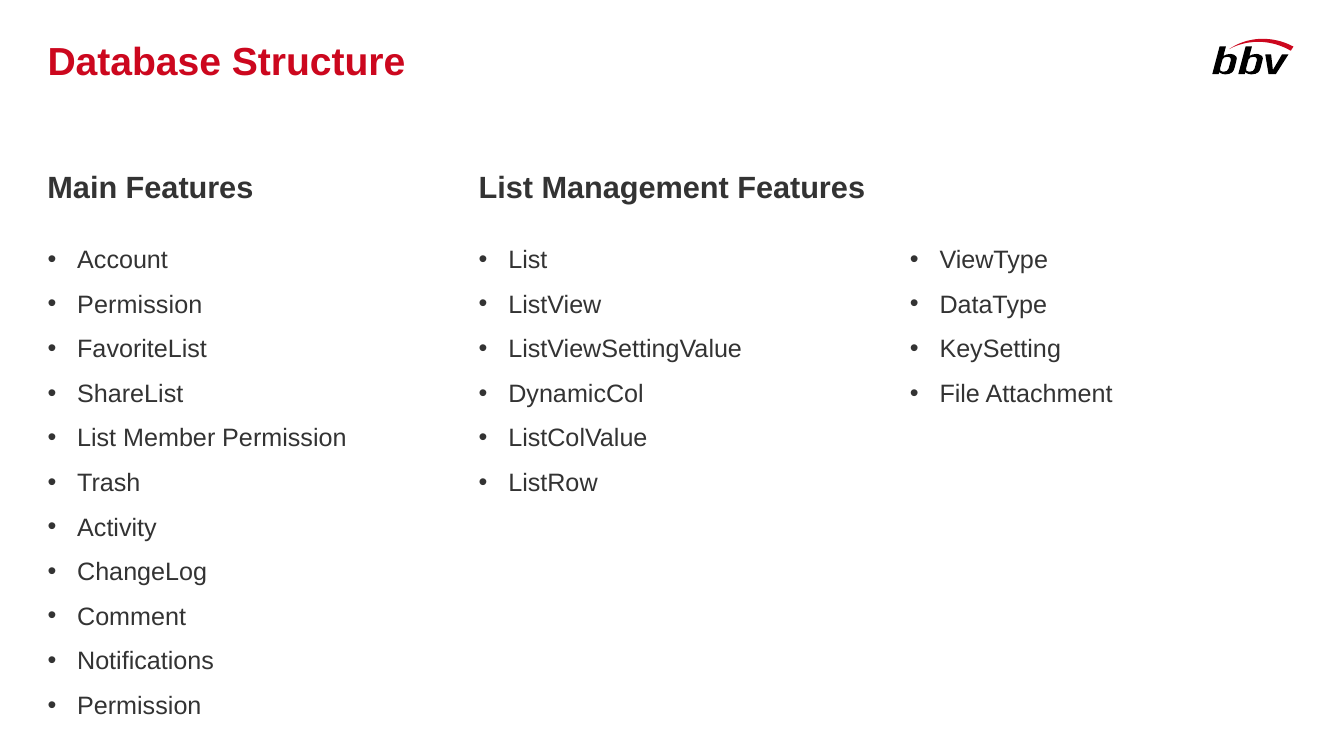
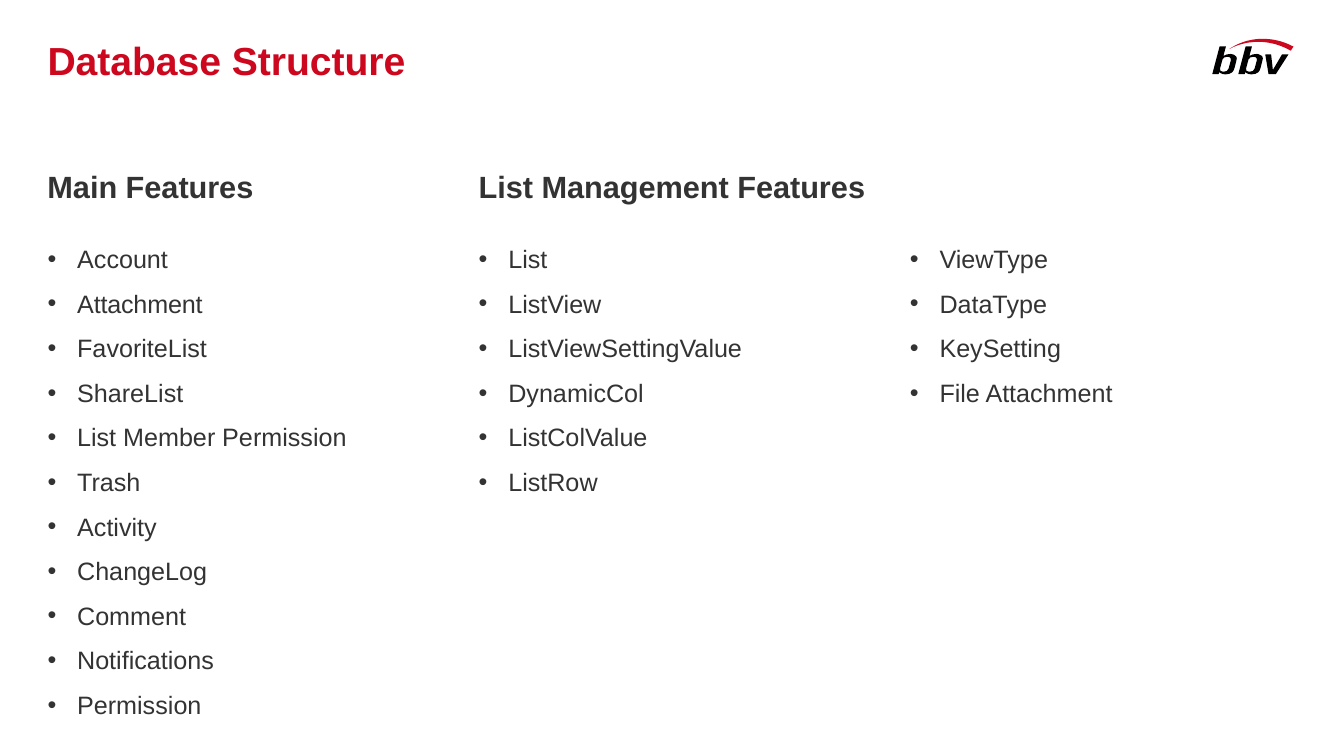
Permission at (140, 305): Permission -> Attachment
